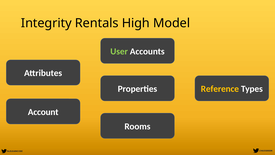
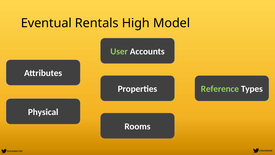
Integrity: Integrity -> Eventual
Reference colour: yellow -> light green
Account: Account -> Physical
